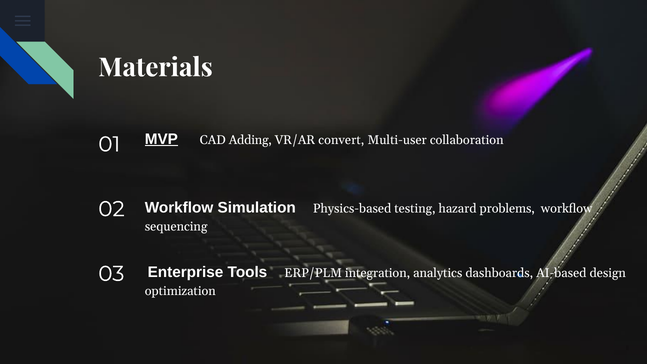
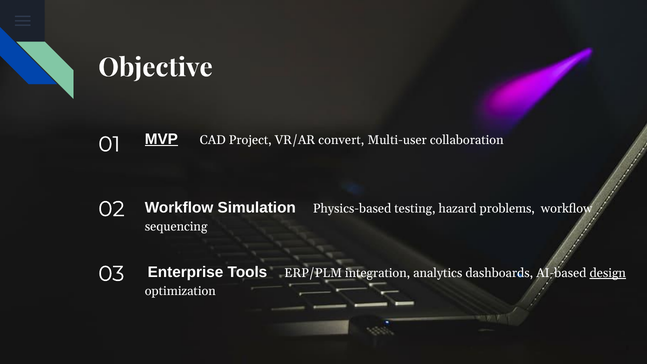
Materials: Materials -> Objective
Adding: Adding -> Project
design underline: none -> present
